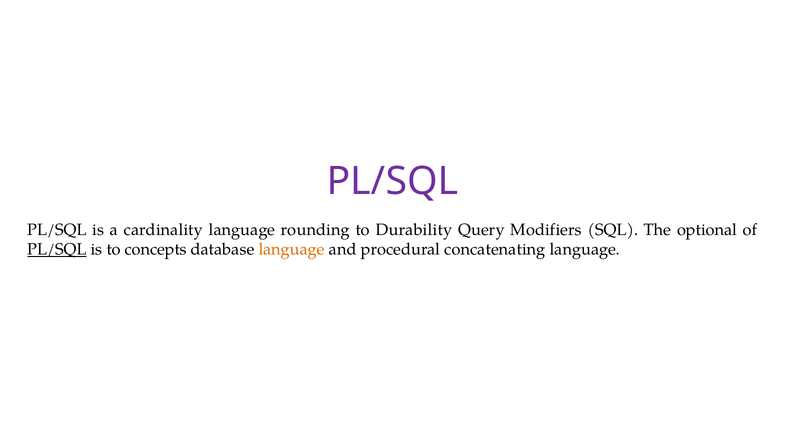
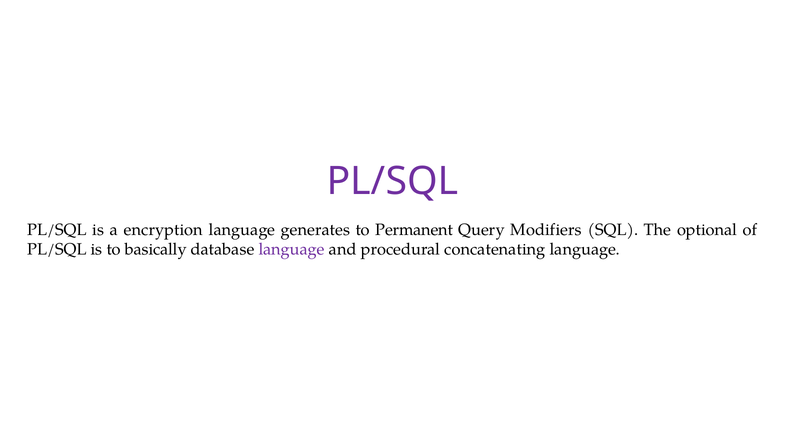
cardinality: cardinality -> encryption
rounding: rounding -> generates
Durability: Durability -> Permanent
PL/SQL at (57, 249) underline: present -> none
concepts: concepts -> basically
language at (292, 249) colour: orange -> purple
